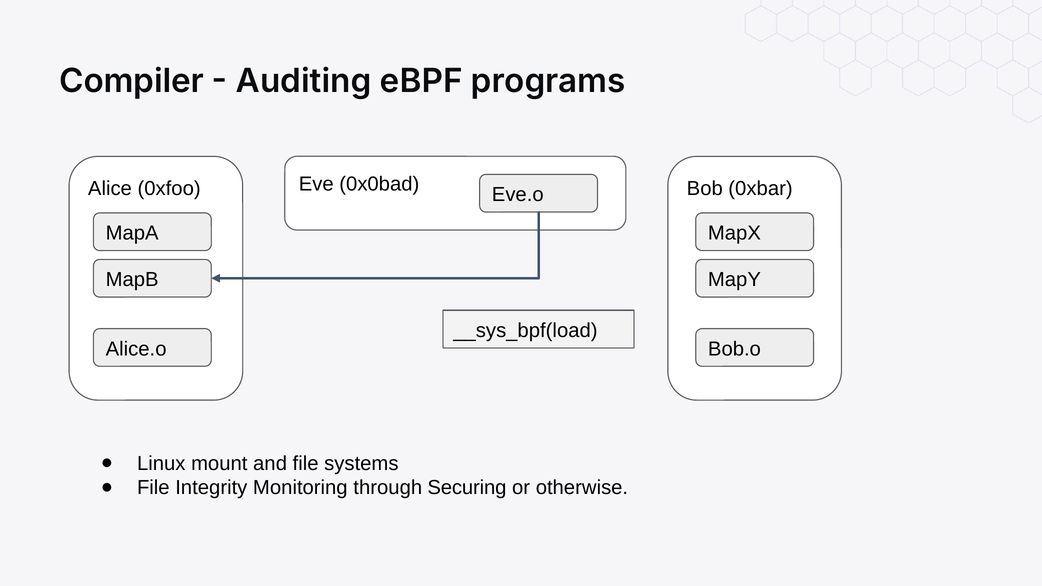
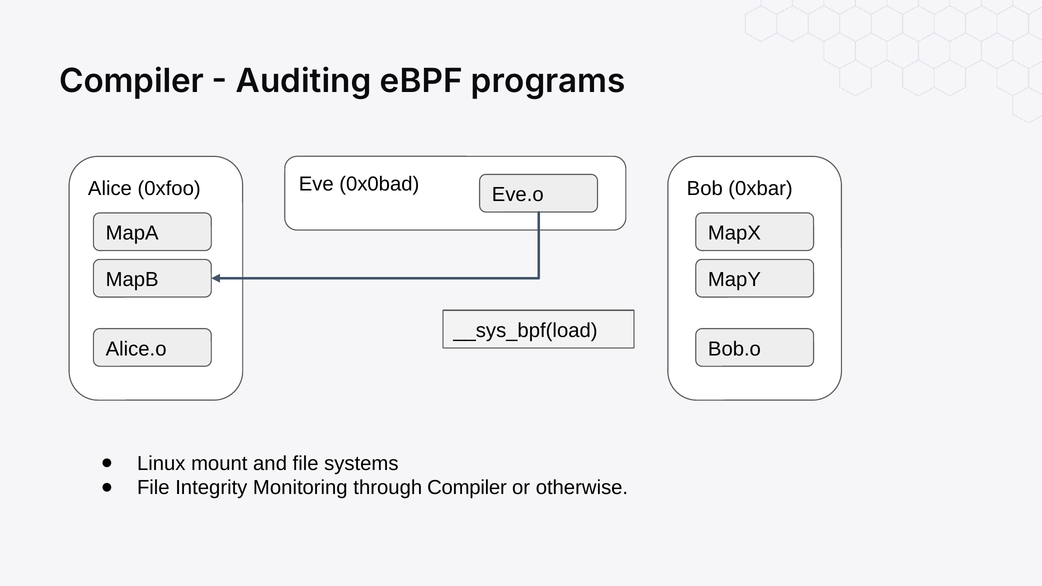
through Securing: Securing -> Compiler
